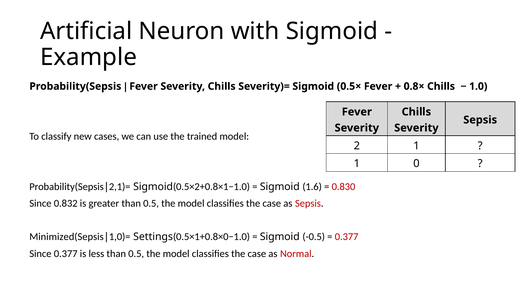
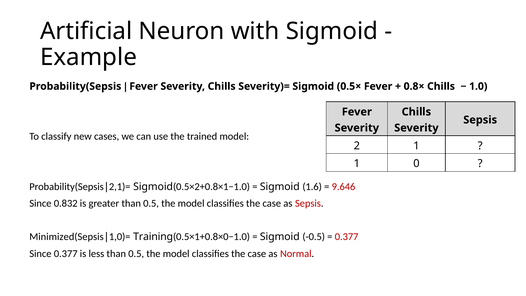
0.830: 0.830 -> 9.646
Settings: Settings -> Training
